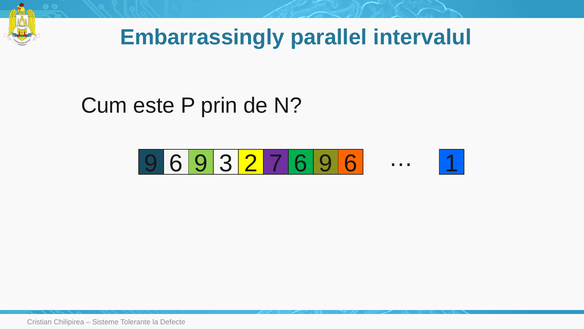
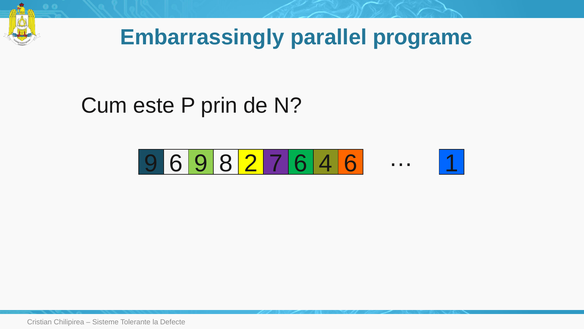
intervalul: intervalul -> programe
3: 3 -> 8
7 6 9: 9 -> 4
